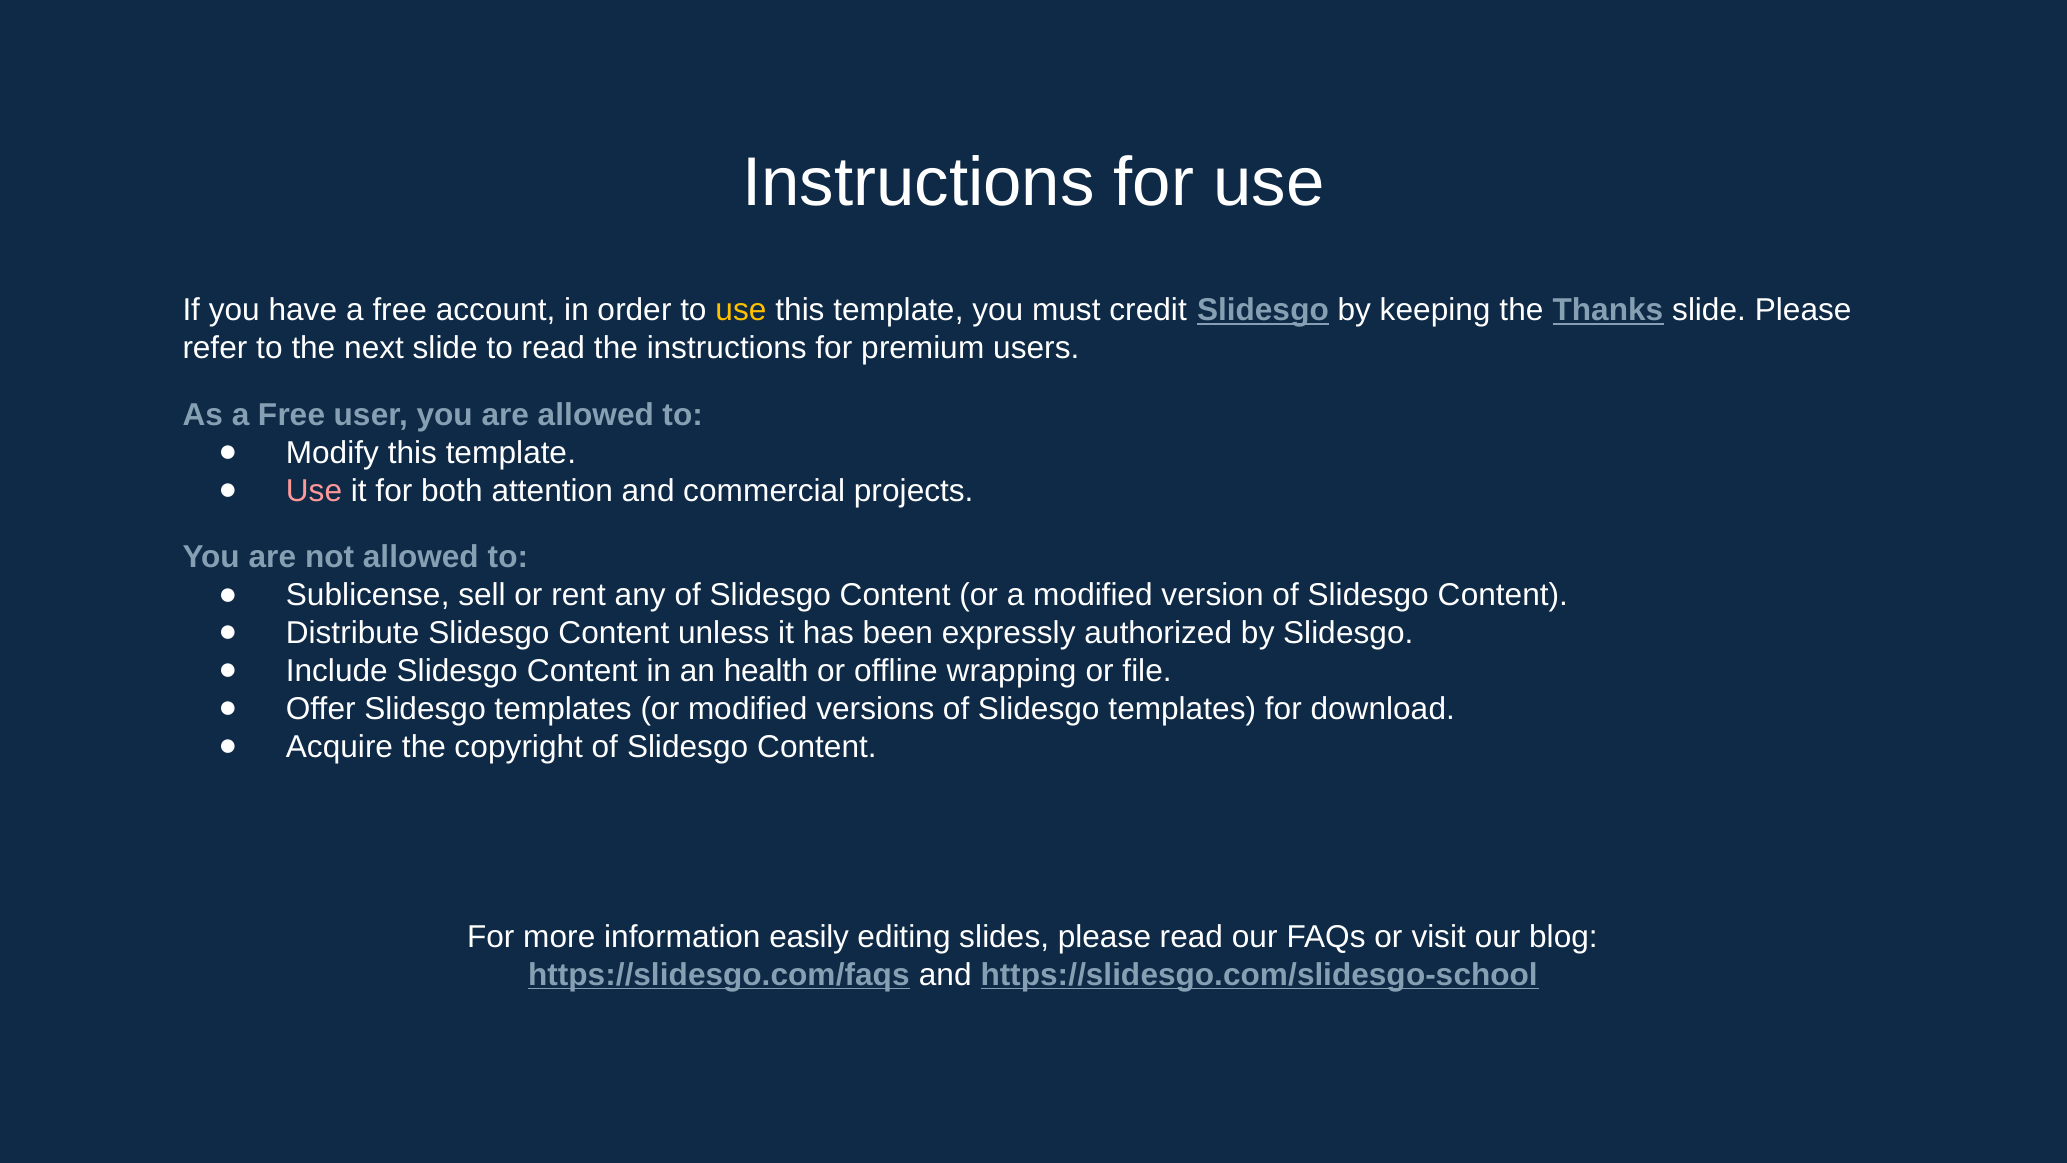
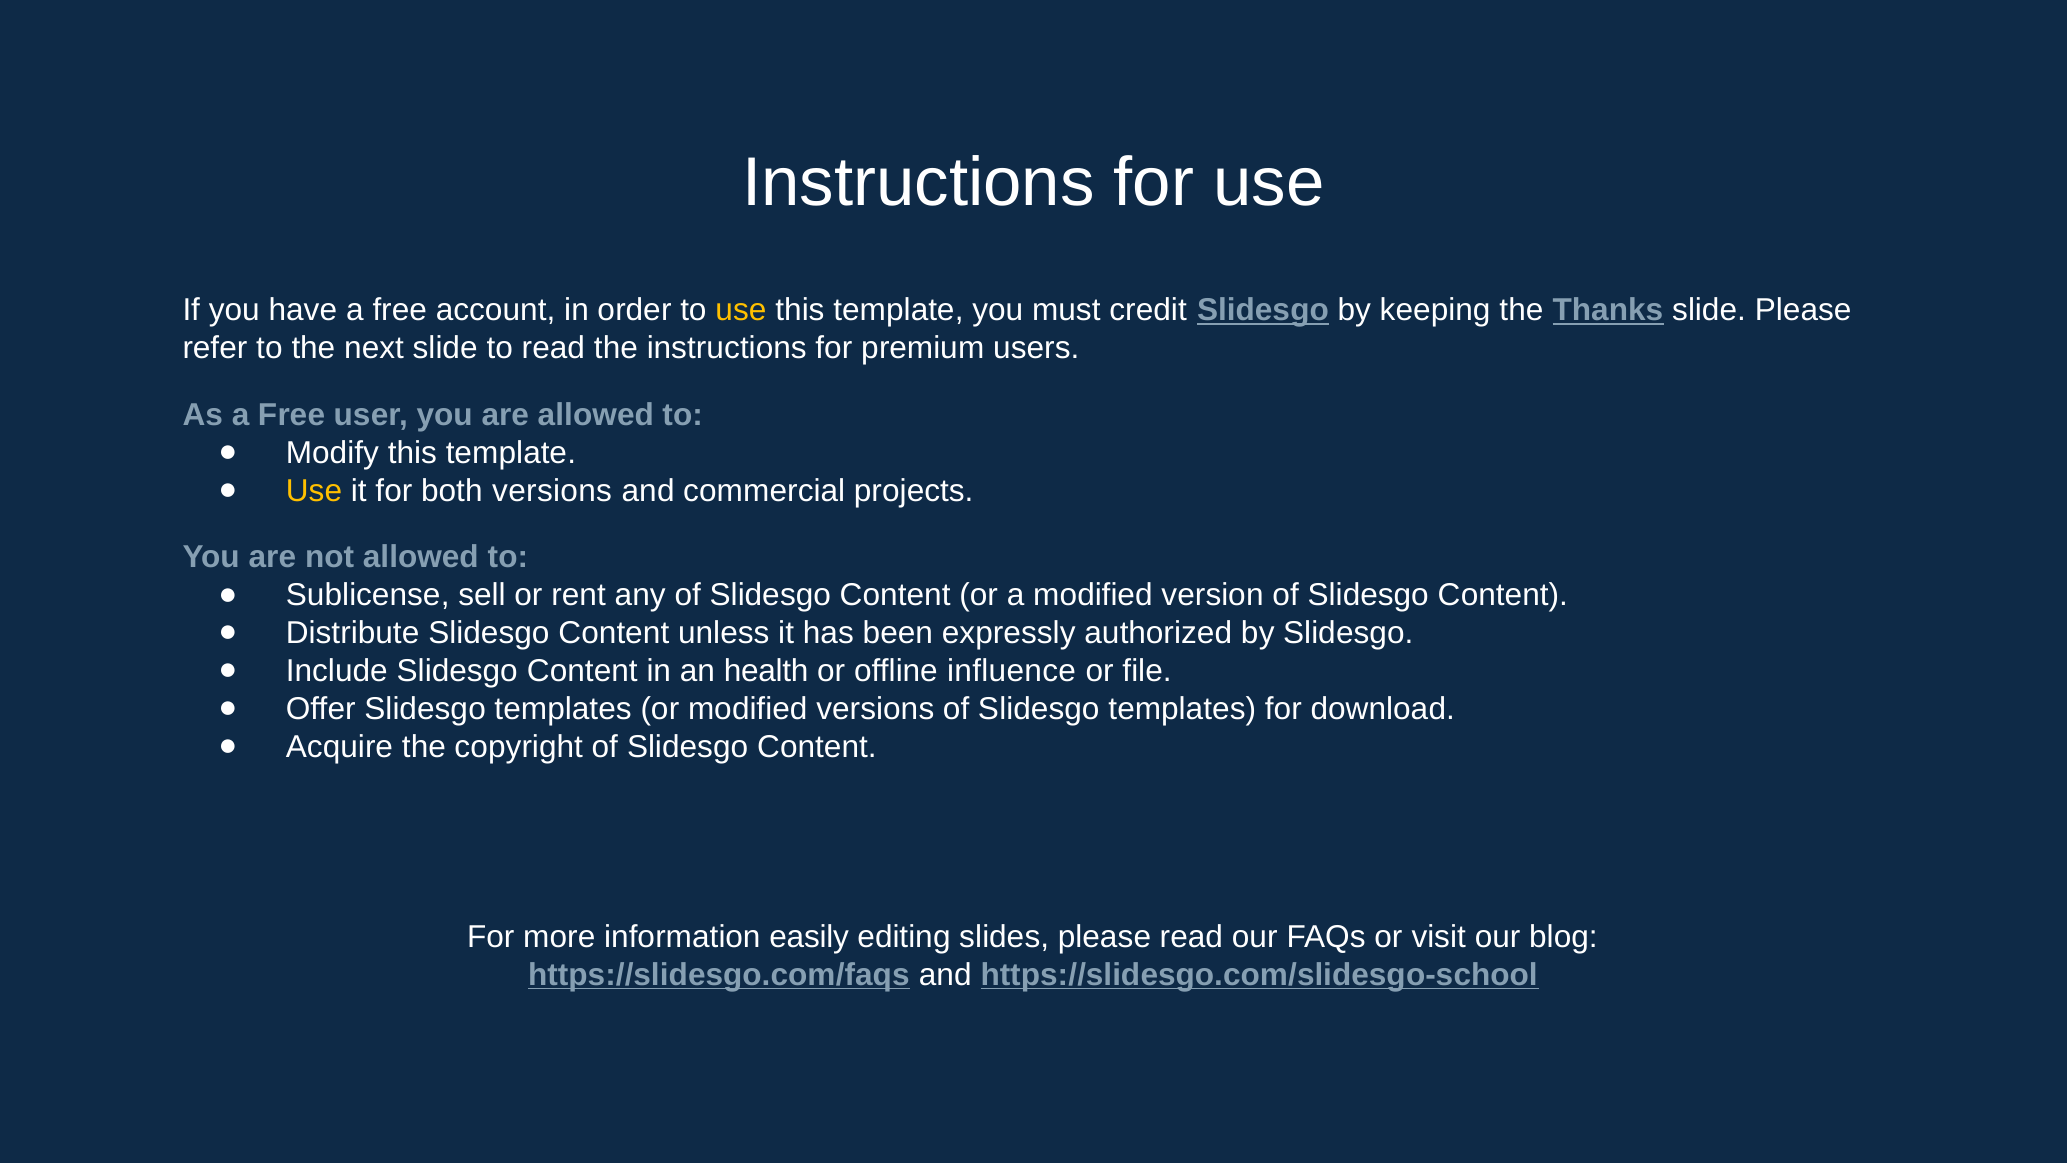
Use at (314, 491) colour: pink -> yellow
both attention: attention -> versions
wrapping: wrapping -> influence
